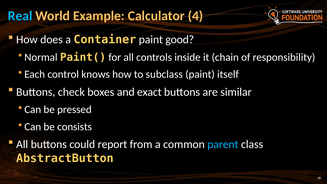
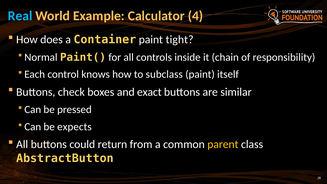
good: good -> tight
consists: consists -> expects
report: report -> return
parent colour: light blue -> yellow
